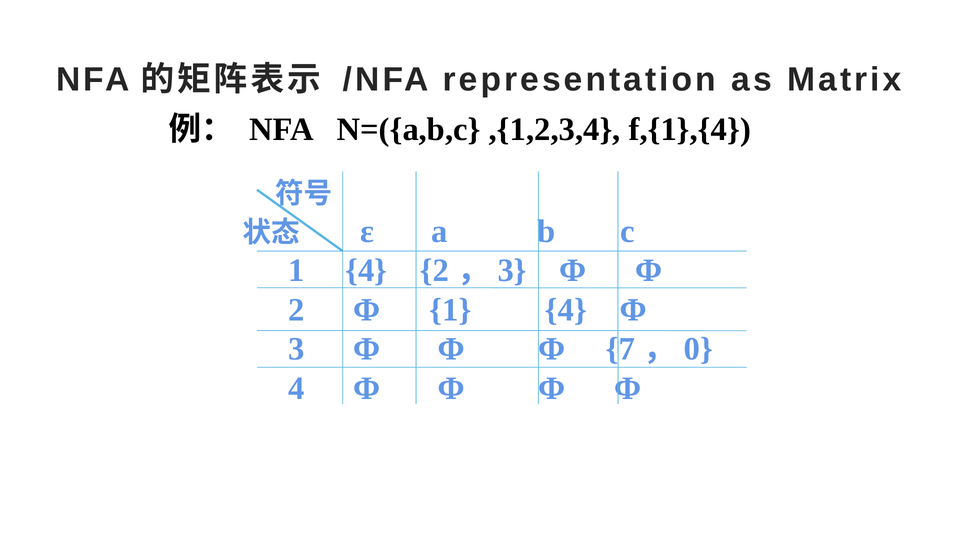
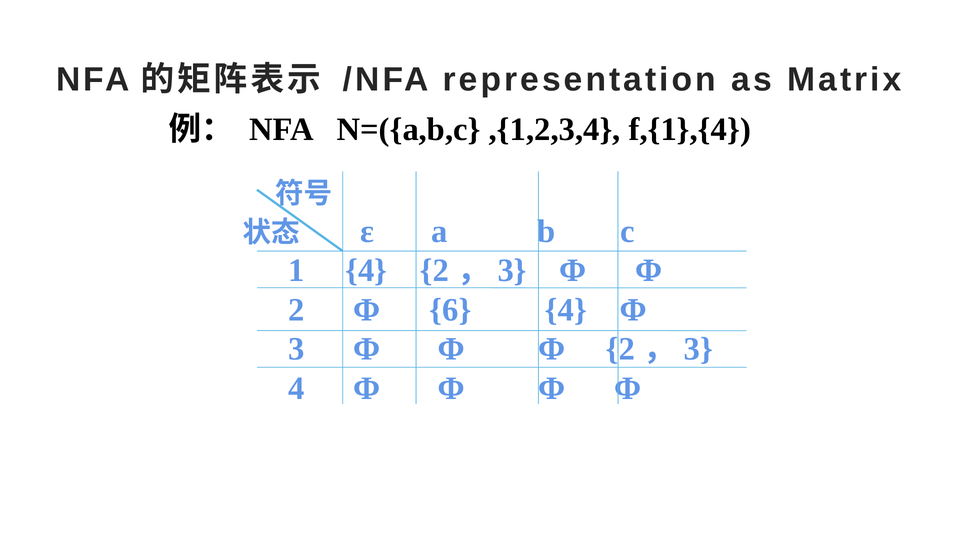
Φ 1: 1 -> 6
Φ Φ Φ 7: 7 -> 2
0 at (698, 349): 0 -> 3
